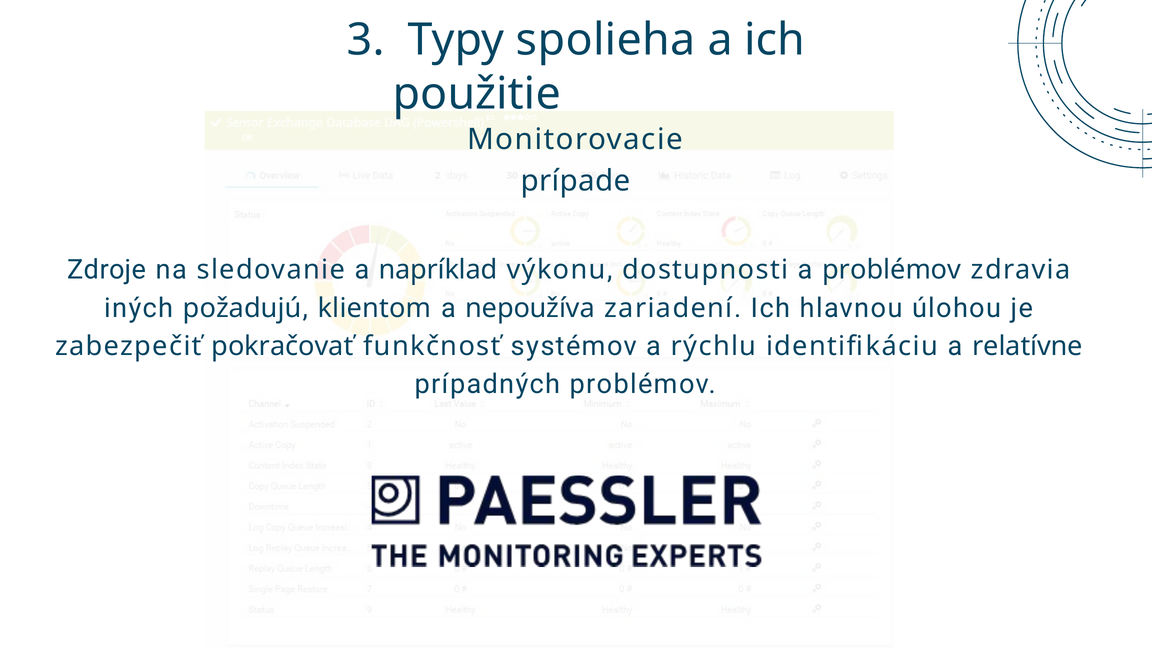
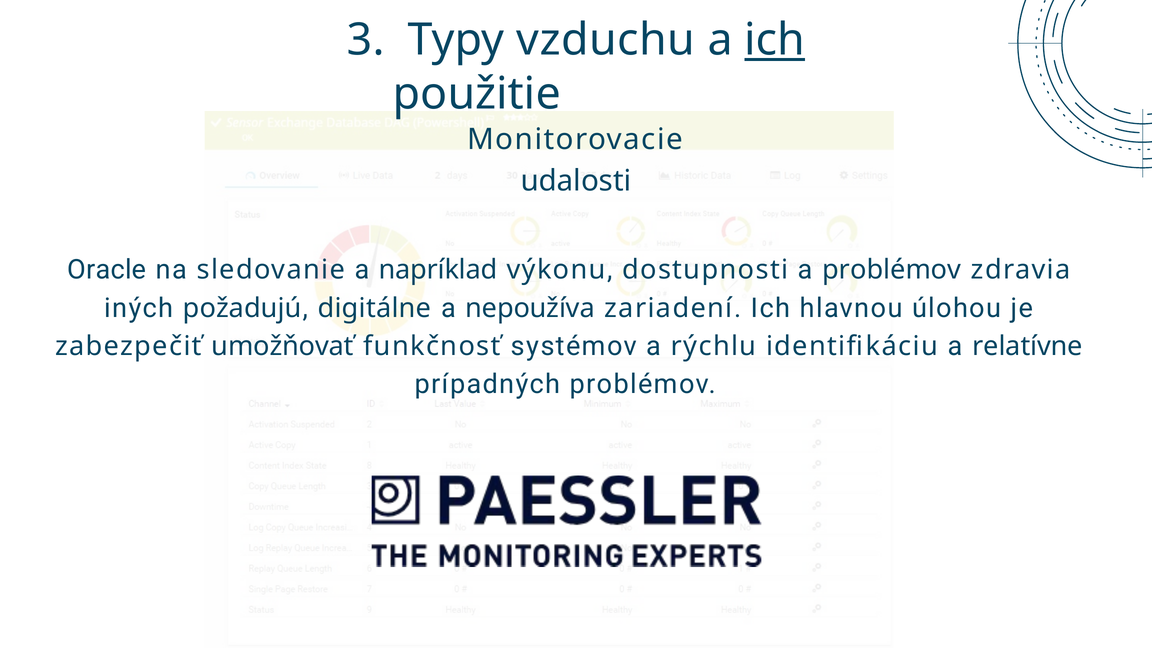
spolieha: spolieha -> vzduchu
ich at (775, 40) underline: none -> present
prípade: prípade -> udalosti
Zdroje: Zdroje -> Oracle
klientom: klientom -> digitálne
pokračovať: pokračovať -> umožňovať
